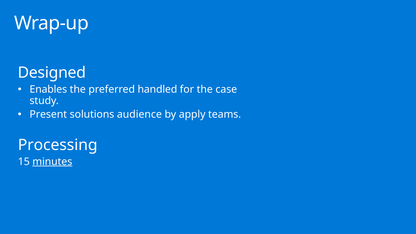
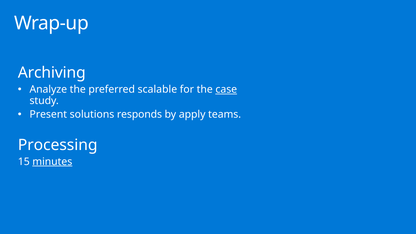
Designed: Designed -> Archiving
Enables: Enables -> Analyze
handled: handled -> scalable
case underline: none -> present
audience: audience -> responds
